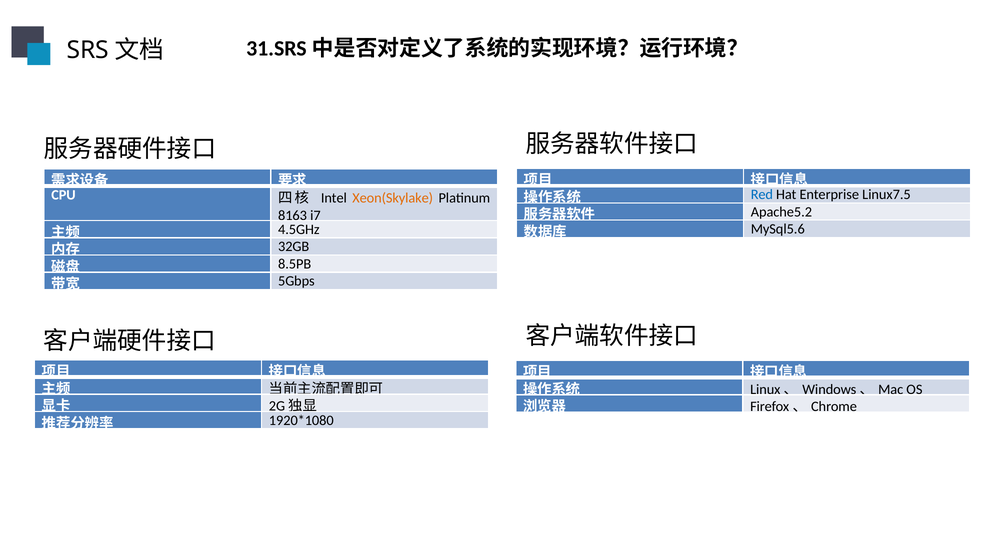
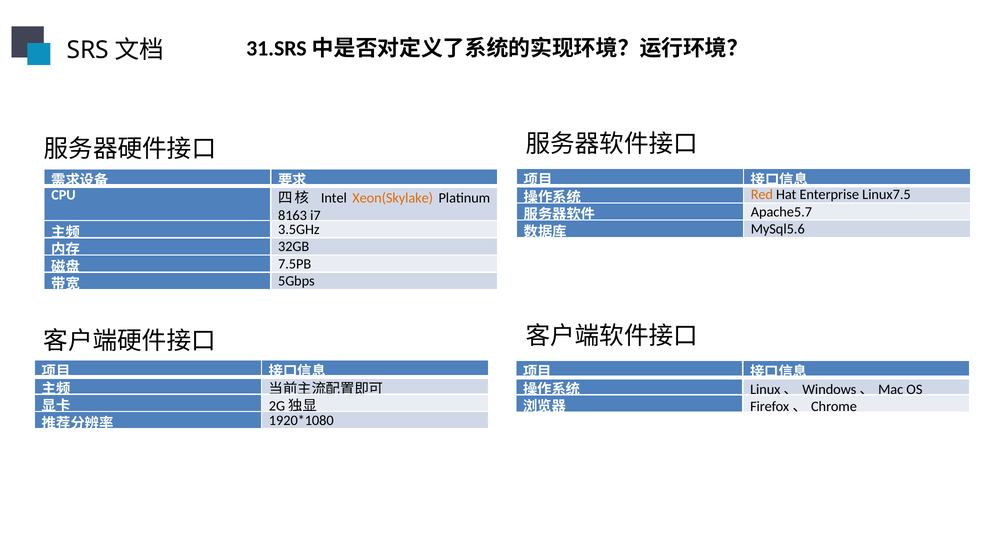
Red colour: blue -> orange
Apache5.2: Apache5.2 -> Apache5.7
4.5GHz: 4.5GHz -> 3.5GHz
8.5PB: 8.5PB -> 7.5PB
